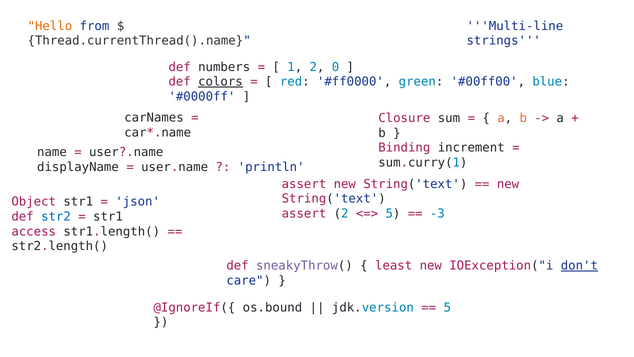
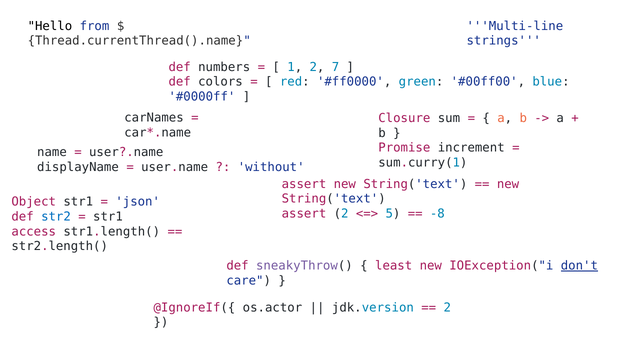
Hello colour: orange -> black
0: 0 -> 7
colors underline: present -> none
Binding: Binding -> Promise
println: println -> without
-3: -3 -> -8
os.bound: os.bound -> os.actor
5 at (447, 307): 5 -> 2
